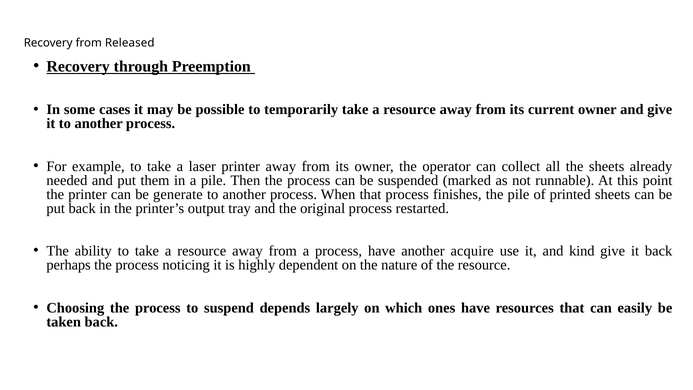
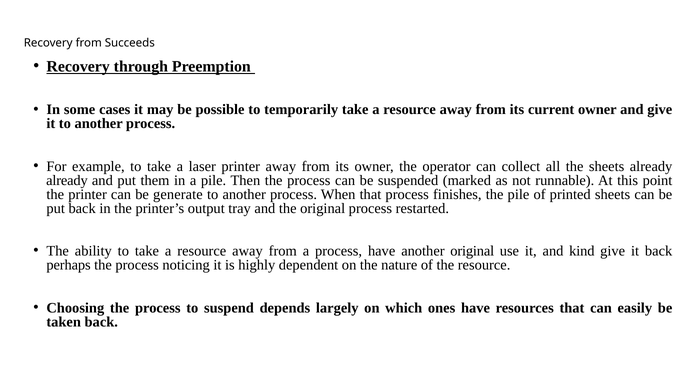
Released: Released -> Succeeds
needed at (67, 180): needed -> already
another acquire: acquire -> original
